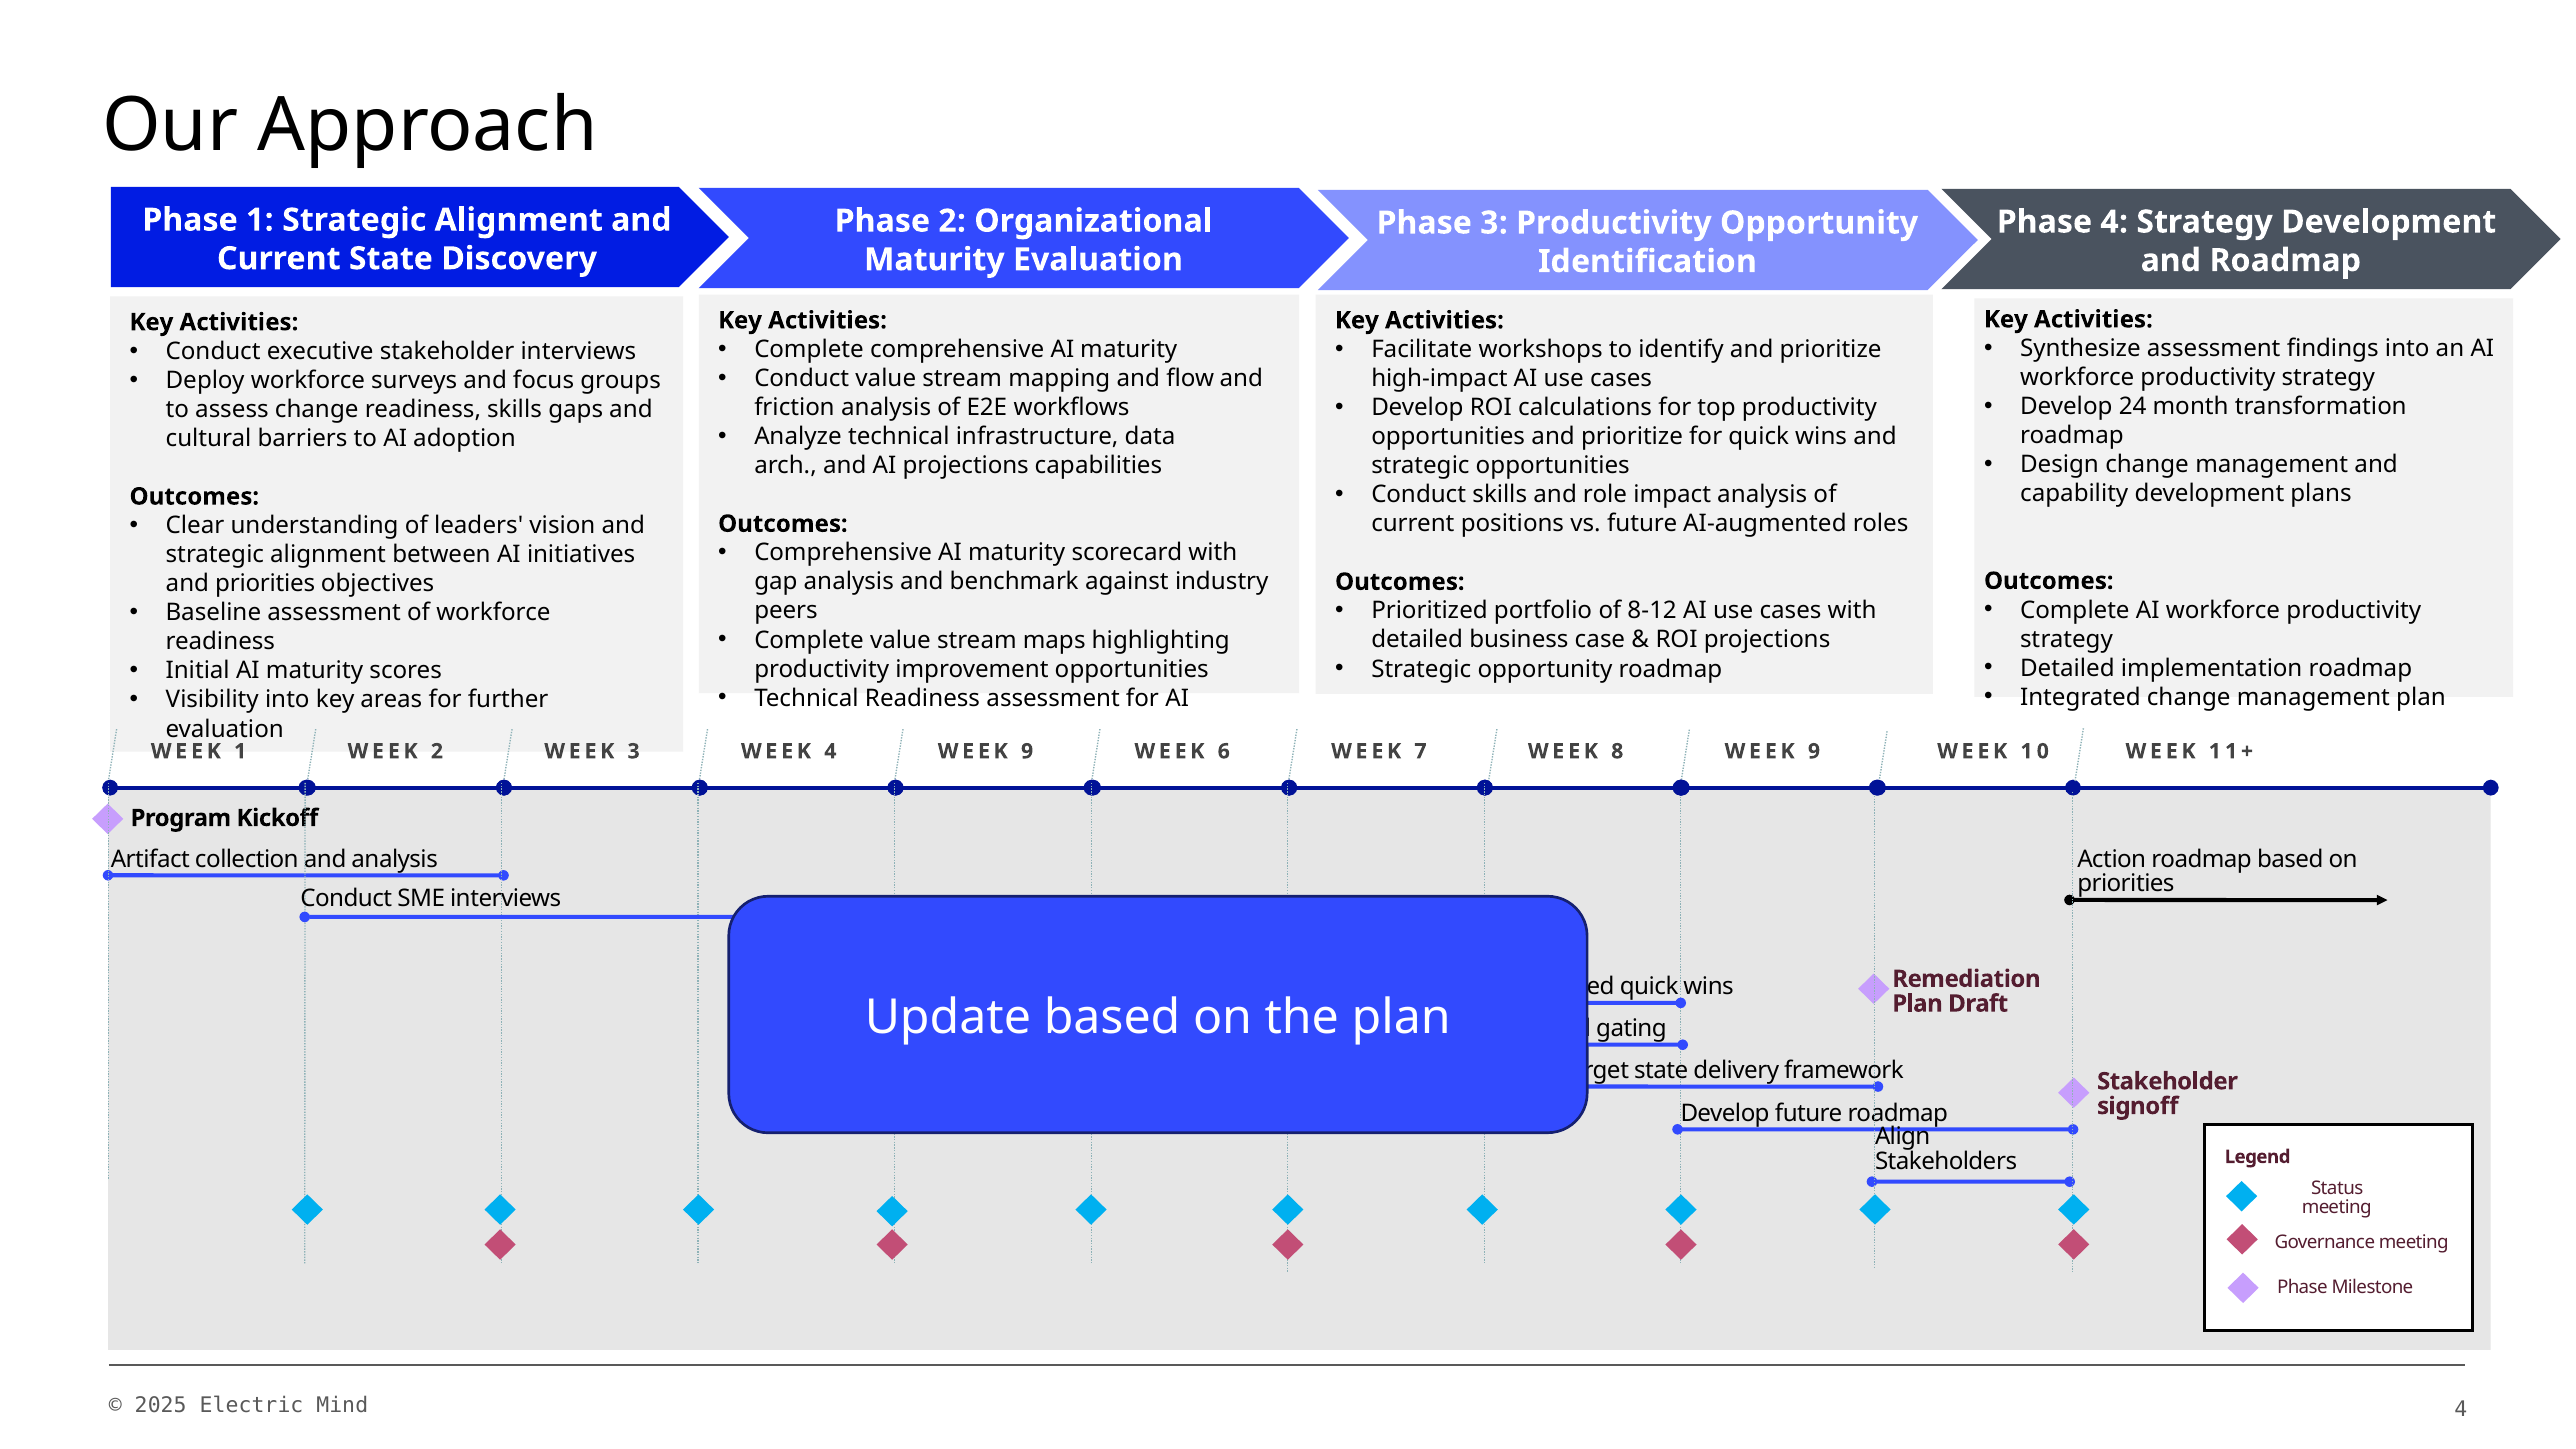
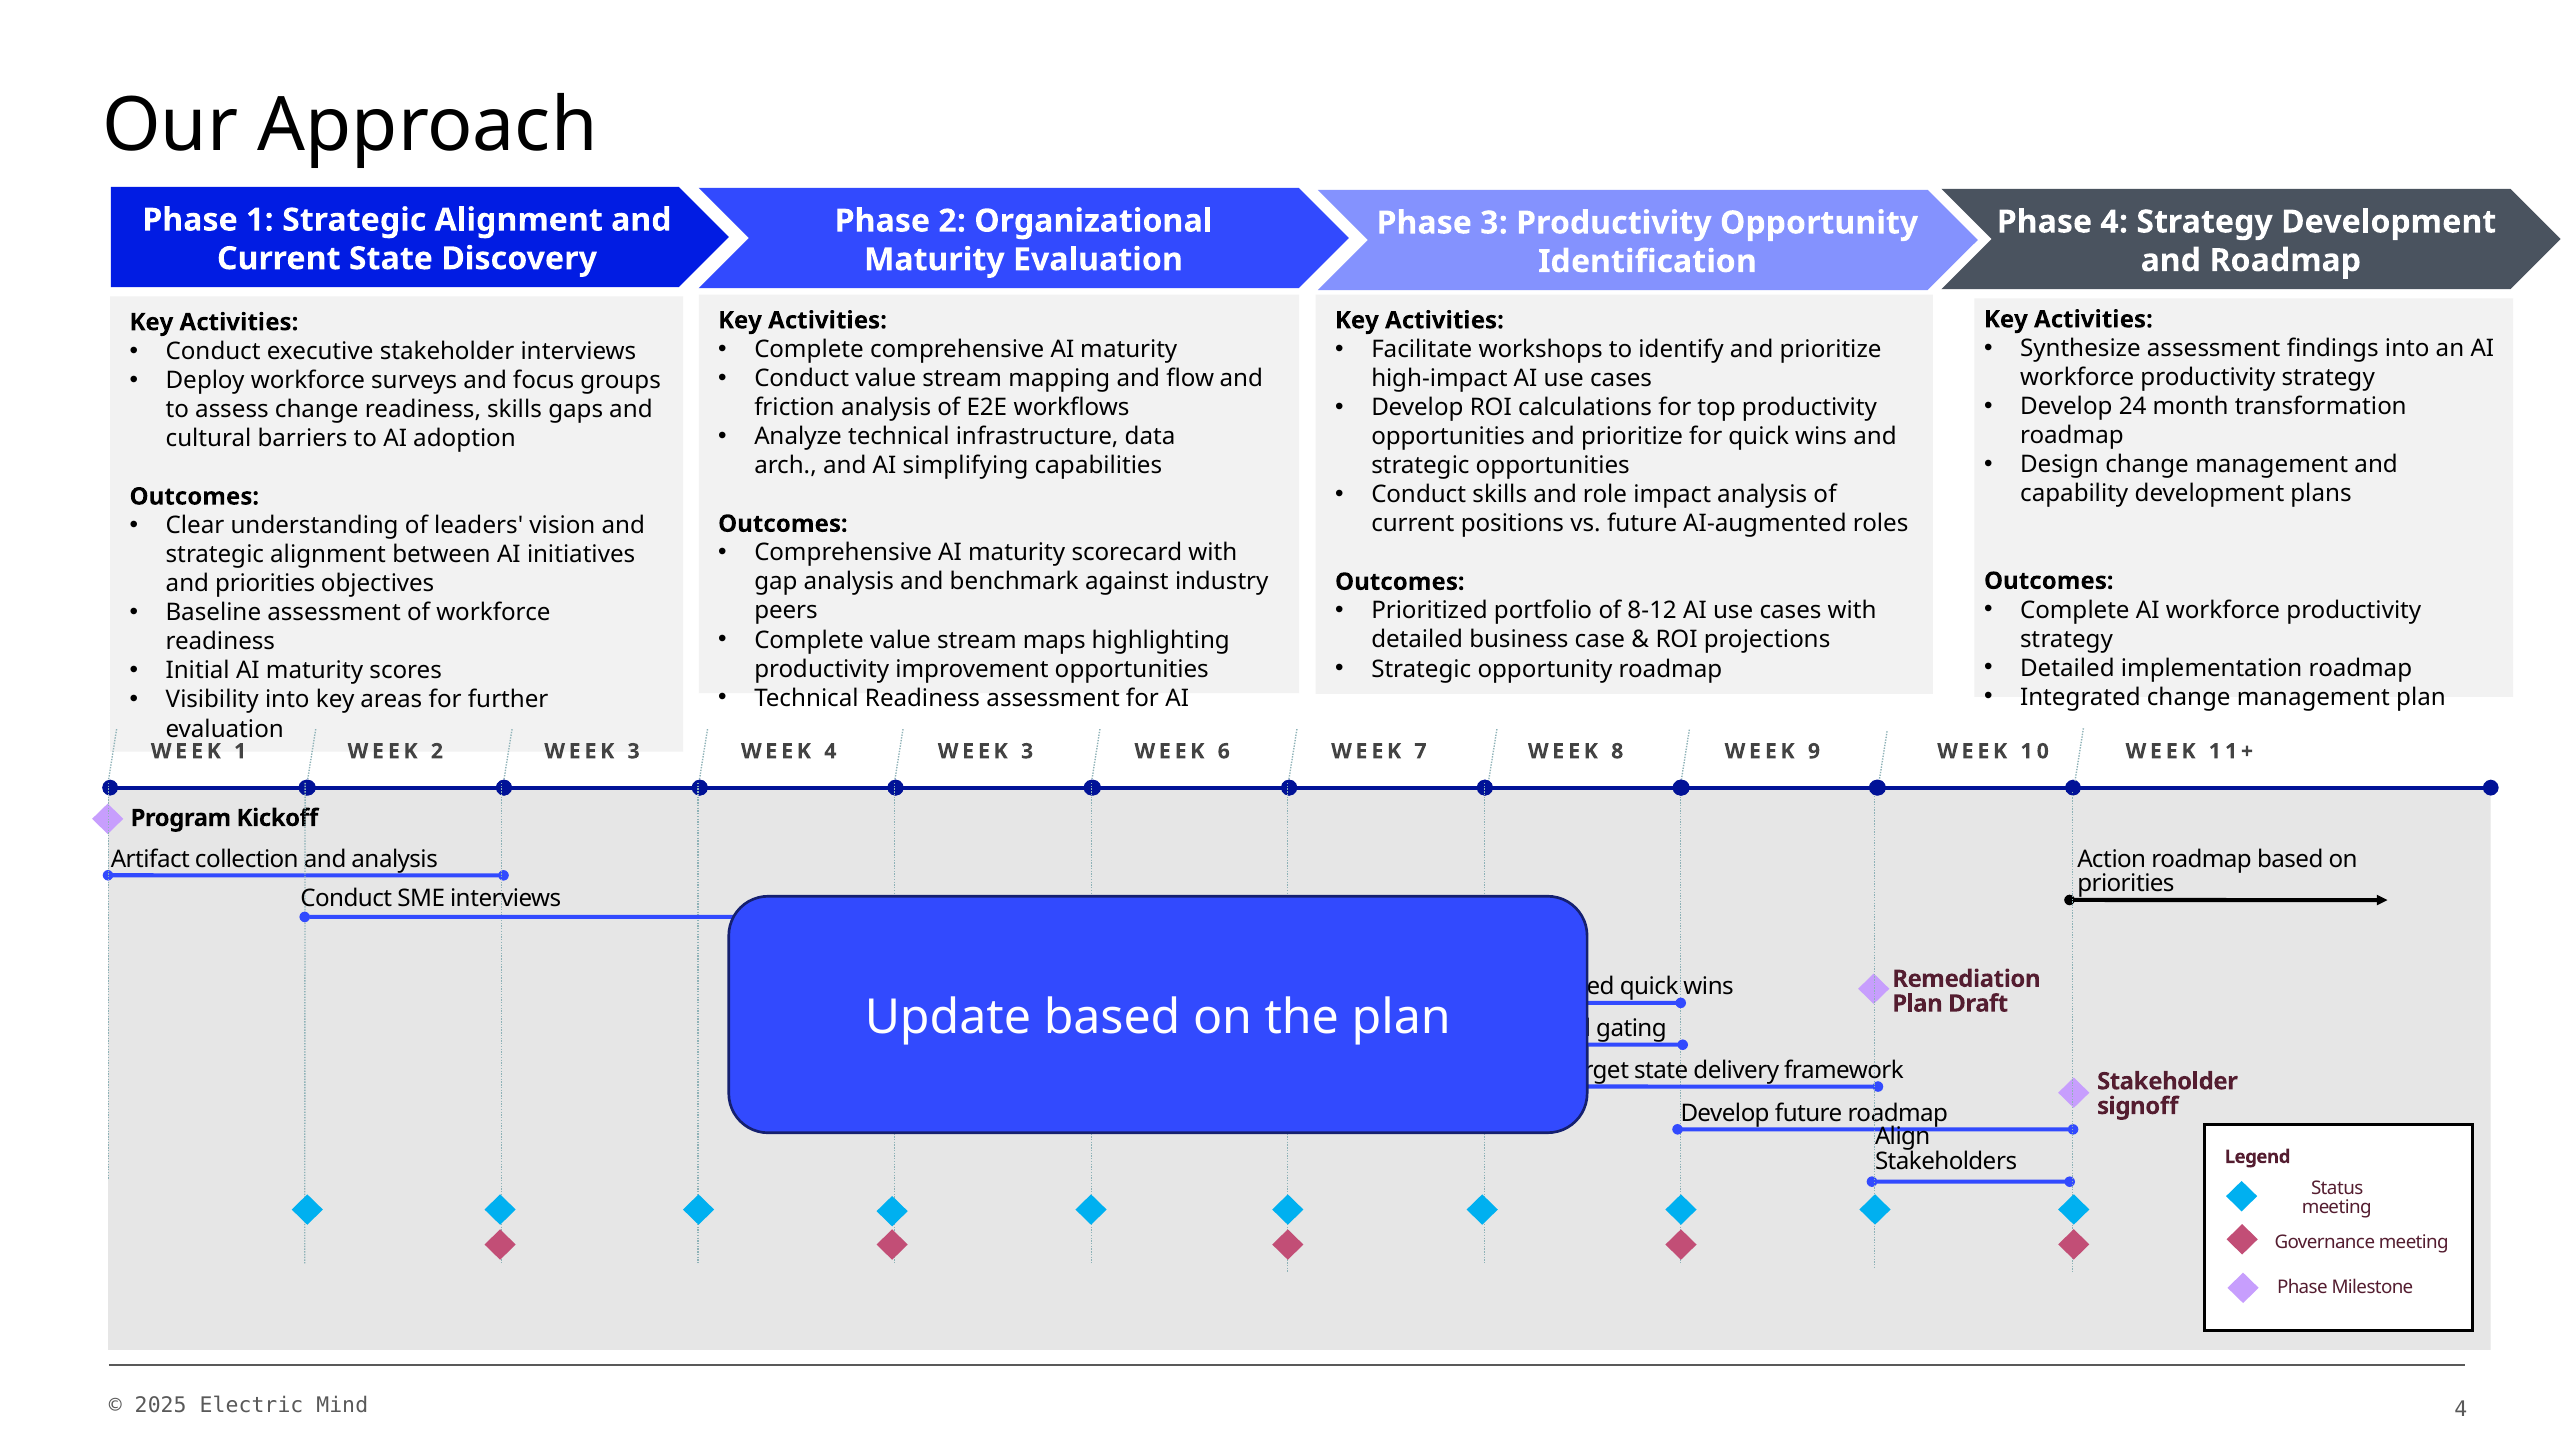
AI projections: projections -> simplifying
4 WEEK 9: 9 -> 3
